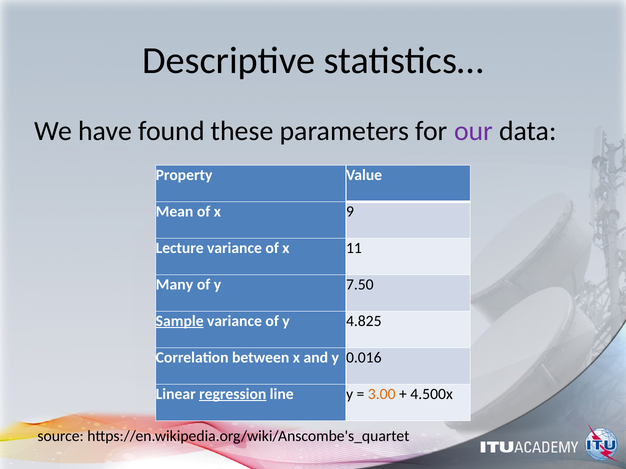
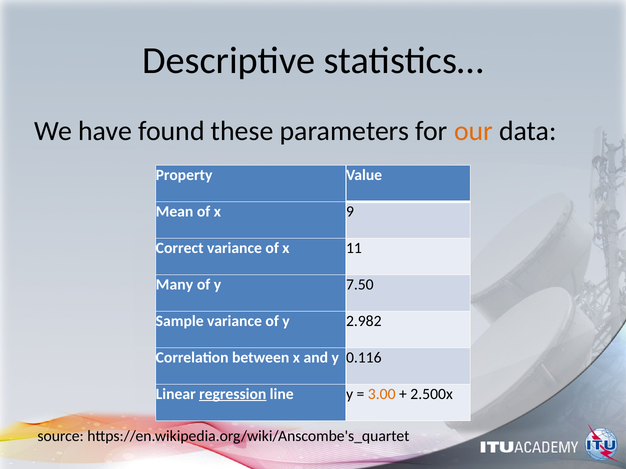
our colour: purple -> orange
Lecture: Lecture -> Correct
Sample underline: present -> none
4.825: 4.825 -> 2.982
0.016: 0.016 -> 0.116
4.500x: 4.500x -> 2.500x
